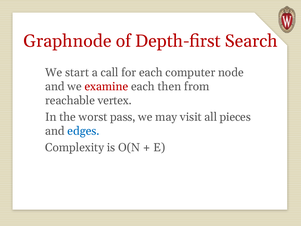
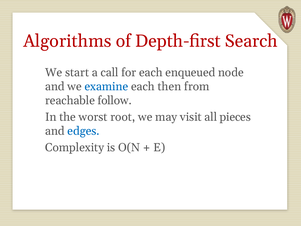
Graphnode: Graphnode -> Algorithms
computer: computer -> enqueued
examine colour: red -> blue
vertex: vertex -> follow
pass: pass -> root
